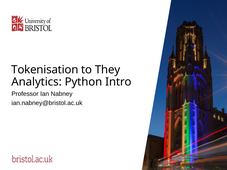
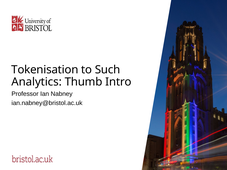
They: They -> Such
Python: Python -> Thumb
